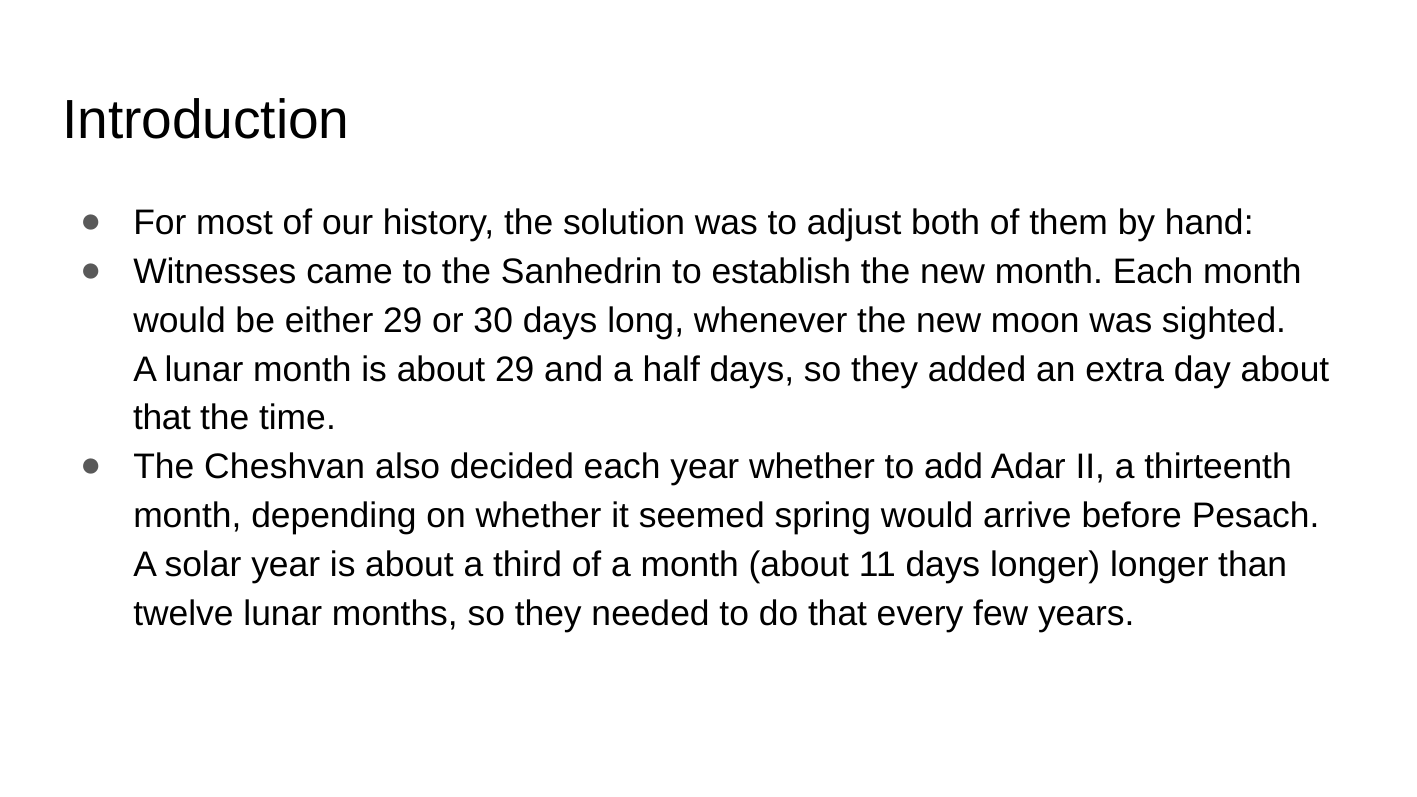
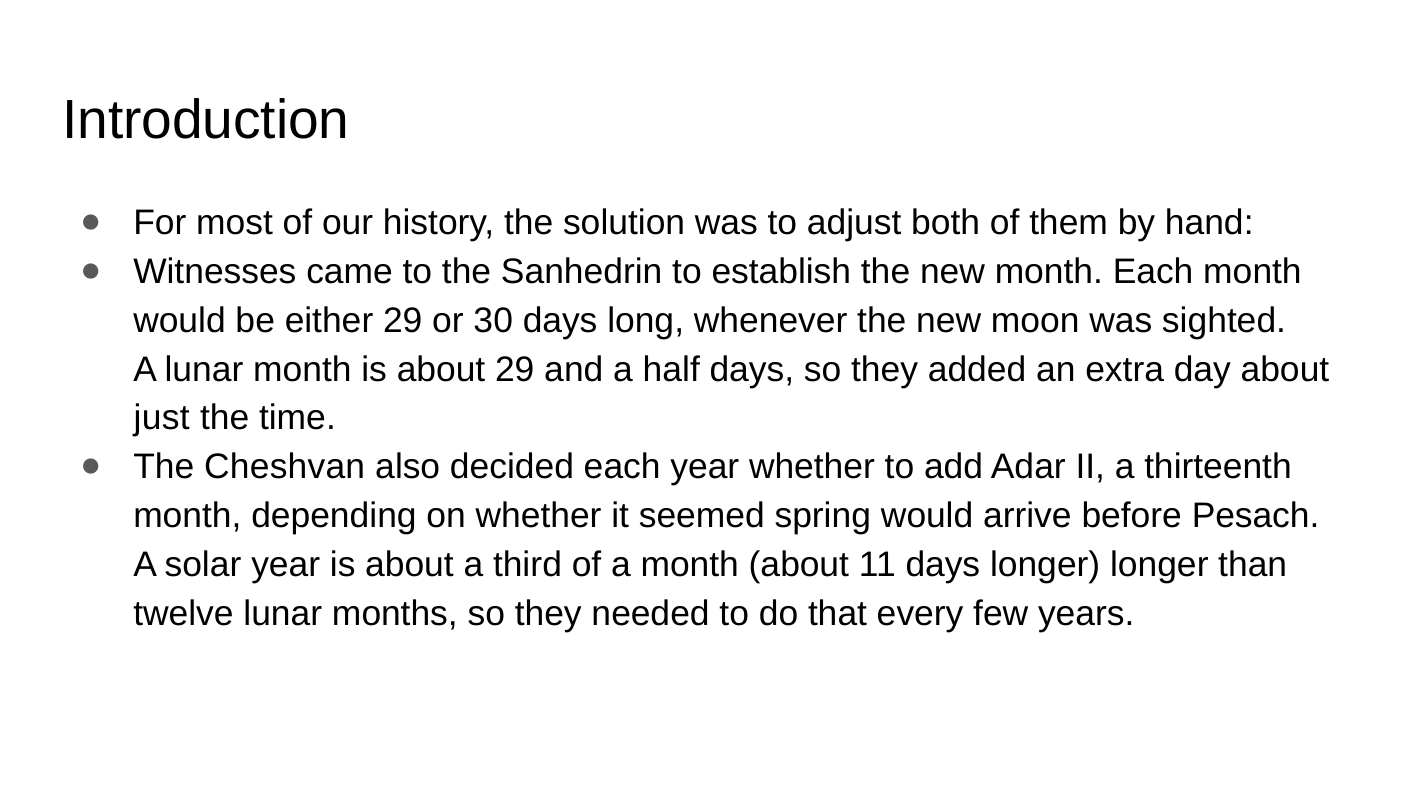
that at (162, 418): that -> just
